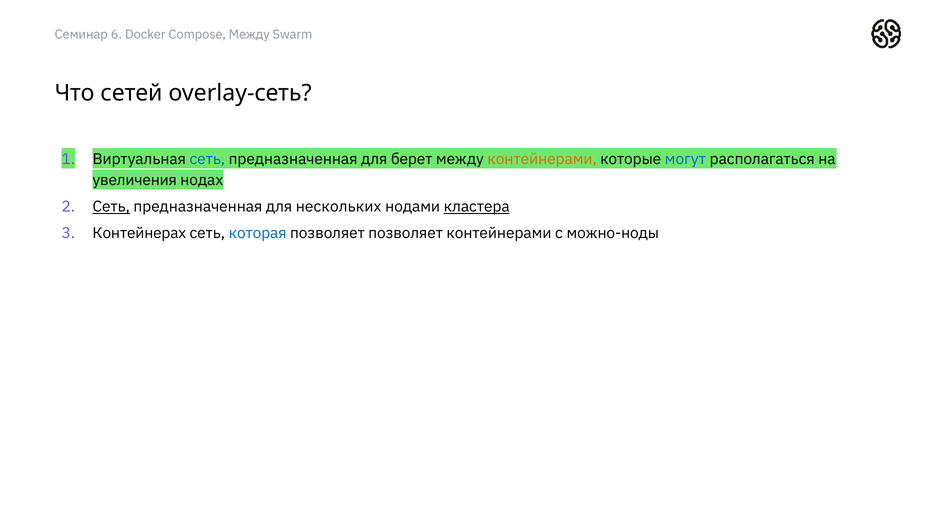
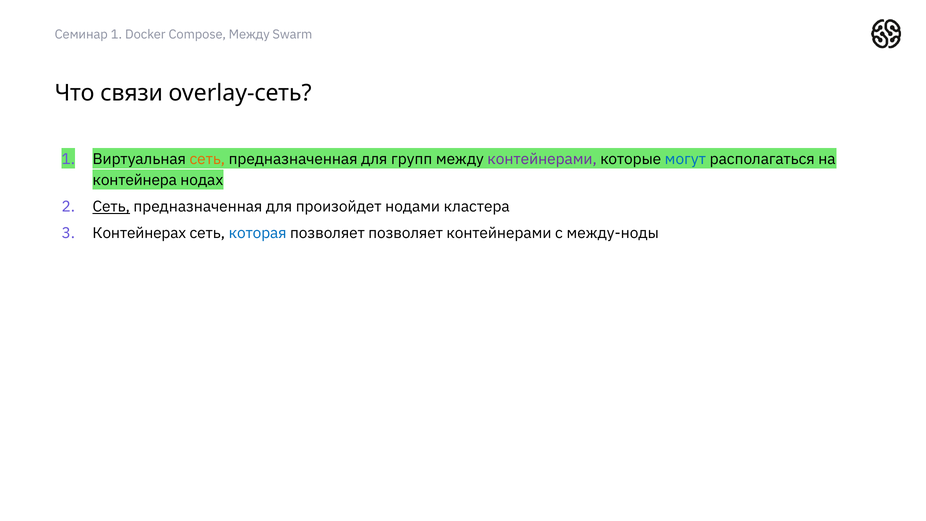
Семинар 6: 6 -> 1
сетей: сетей -> связи
сеть at (207, 159) colour: blue -> orange
берет: берет -> групп
контейнерами at (542, 159) colour: orange -> purple
увеличения: увеличения -> контейнера
нескольких: нескольких -> произойдет
кластера underline: present -> none
можно-ноды: можно-ноды -> между-ноды
